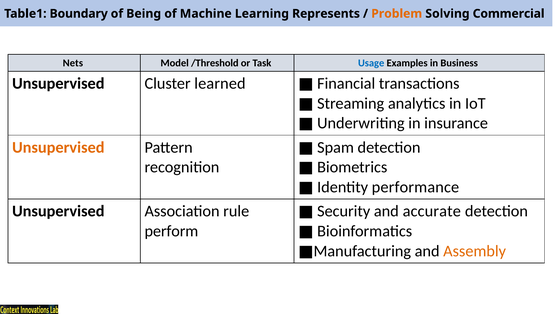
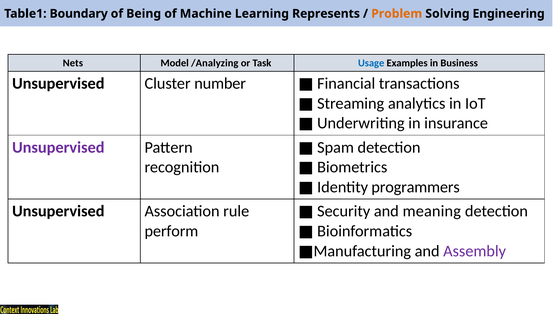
Commercial: Commercial -> Engineering
/Threshold: /Threshold -> /Analyzing
learned: learned -> number
Unsupervised at (58, 147) colour: orange -> purple
performance: performance -> programmers
accurate: accurate -> meaning
Assembly colour: orange -> purple
